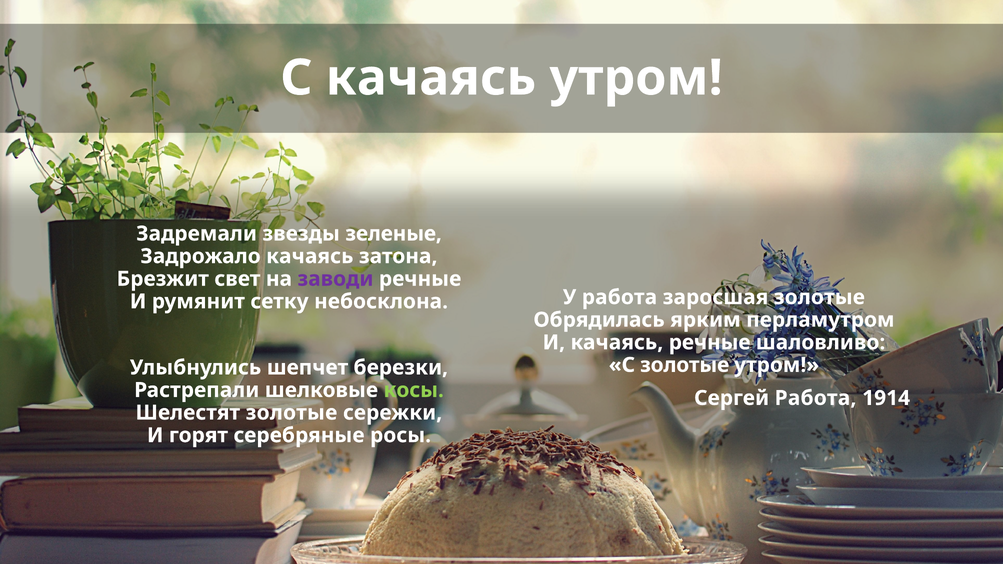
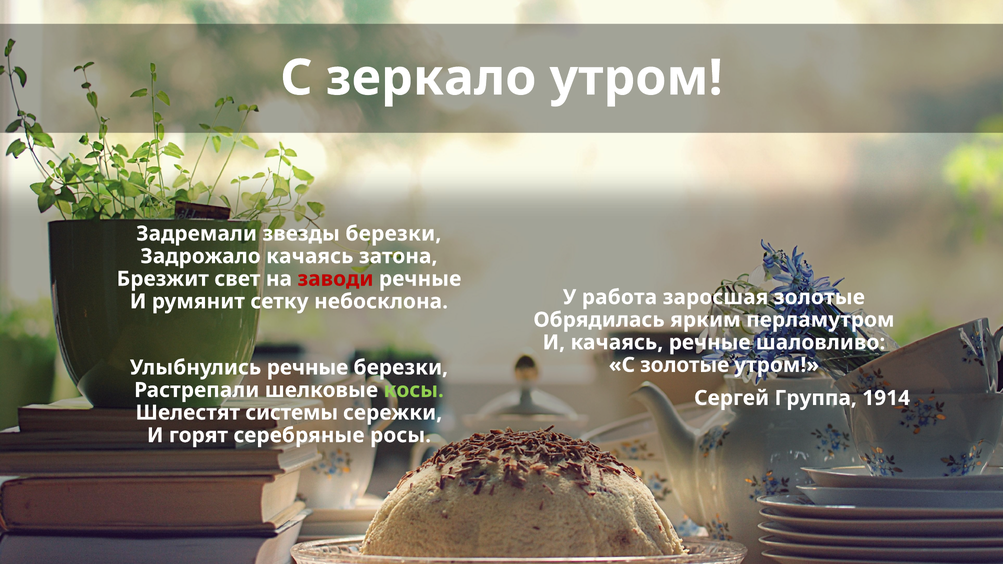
С качаясь: качаясь -> зеркало
звезды зеленые: зеленые -> березки
заводи colour: purple -> red
Улыбнулись шепчет: шепчет -> речные
Сергей Работа: Работа -> Группа
Шелестят золотые: золотые -> системы
